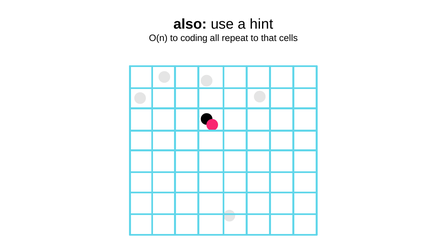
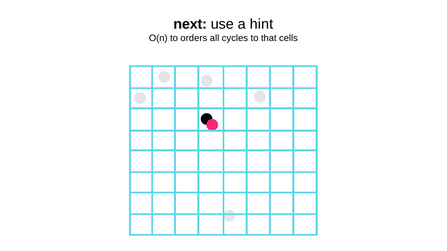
also: also -> next
coding: coding -> orders
repeat: repeat -> cycles
